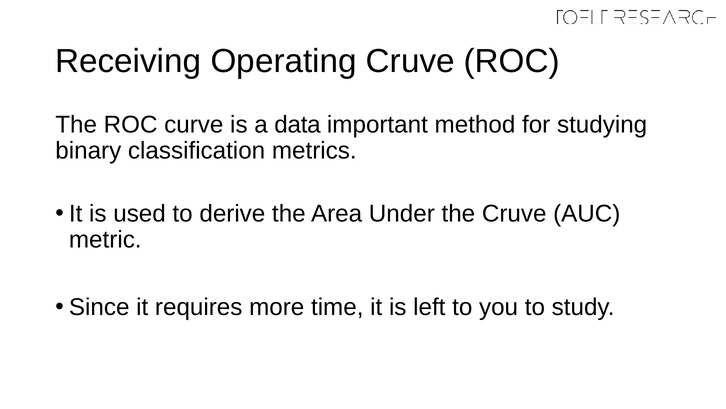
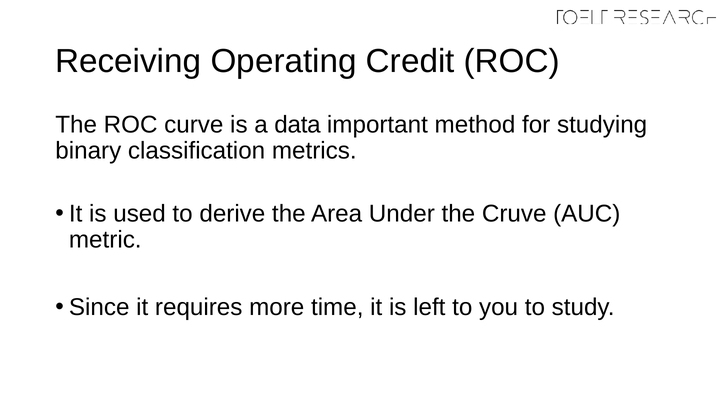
Operating Cruve: Cruve -> Credit
